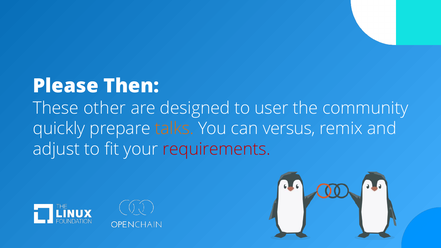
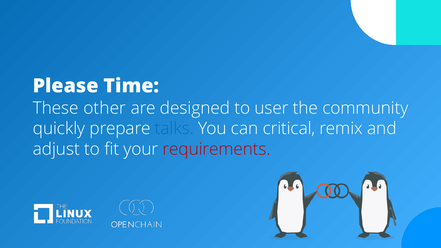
Then: Then -> Time
talks colour: orange -> blue
versus: versus -> critical
